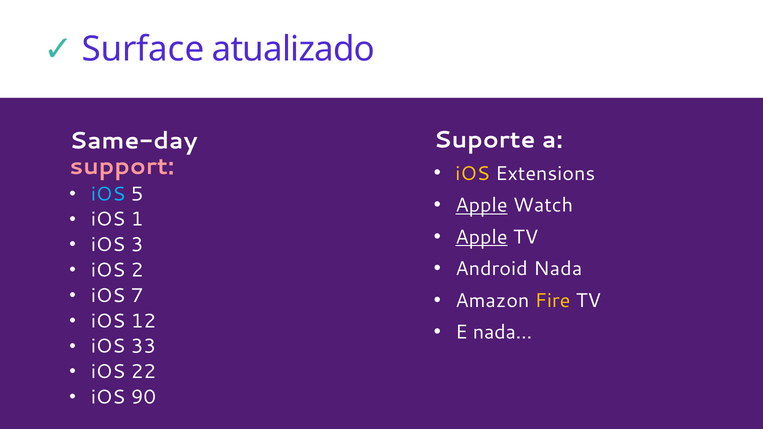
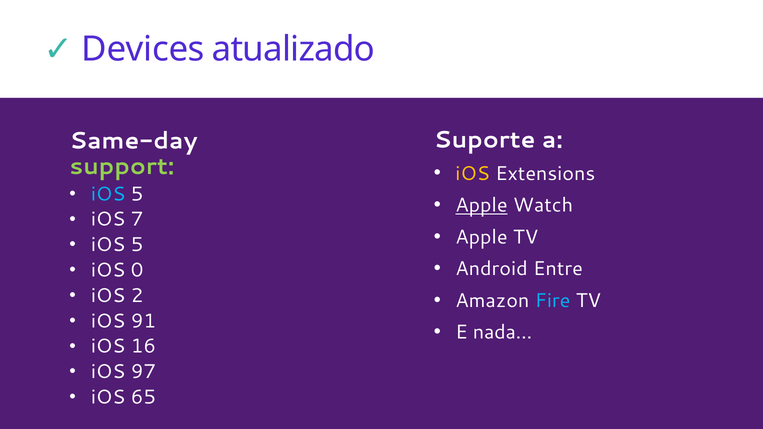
Surface: Surface -> Devices
support colour: pink -> light green
1: 1 -> 7
Apple at (481, 237) underline: present -> none
3 at (137, 245): 3 -> 5
Nada: Nada -> Entre
2: 2 -> 0
7: 7 -> 2
Fire colour: yellow -> light blue
12: 12 -> 91
33: 33 -> 16
22: 22 -> 97
90: 90 -> 65
